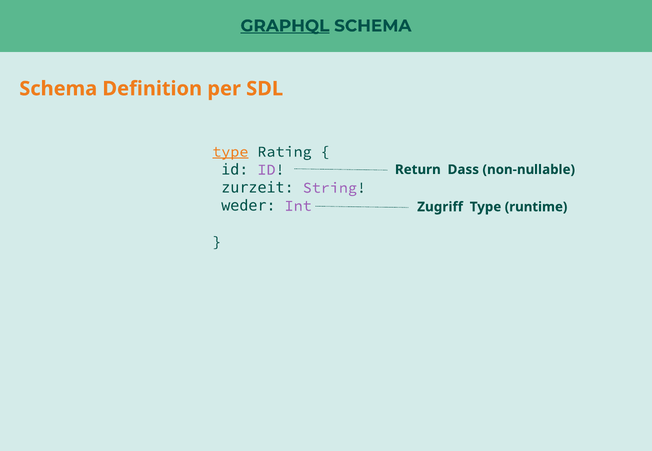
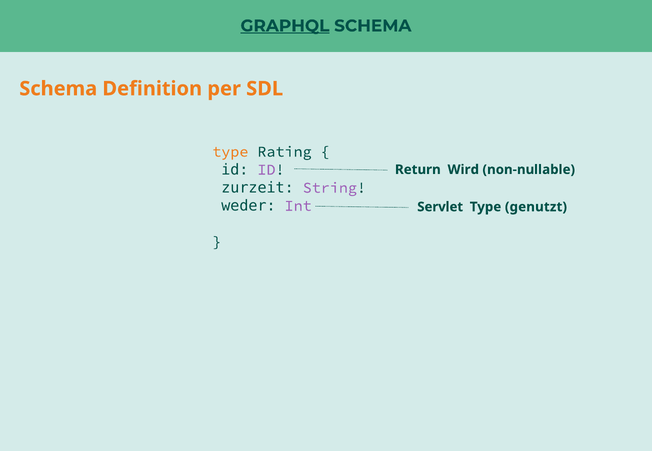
type at (230, 152) underline: present -> none
Dass: Dass -> Wird
Zugriff: Zugriff -> Servlet
runtime: runtime -> genutzt
